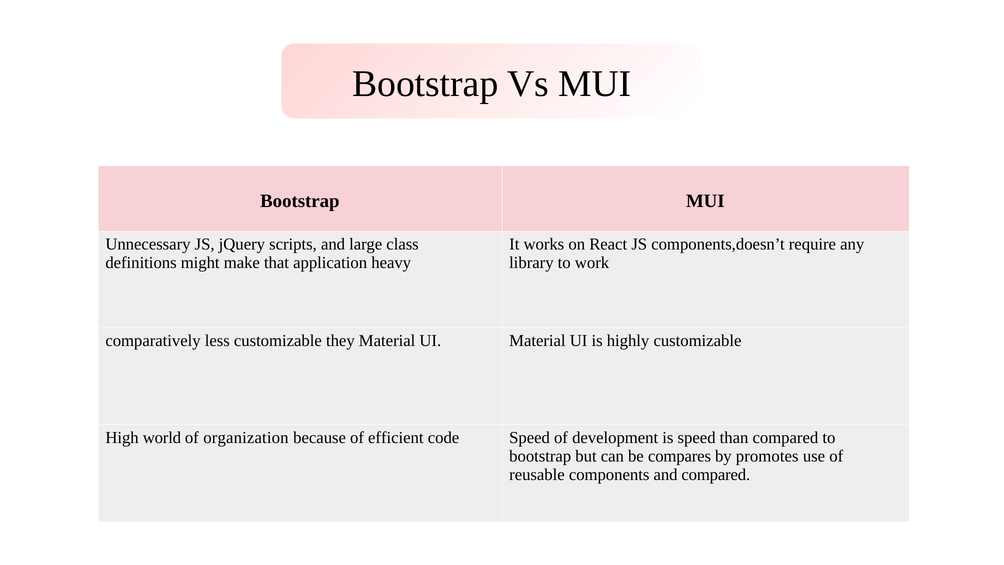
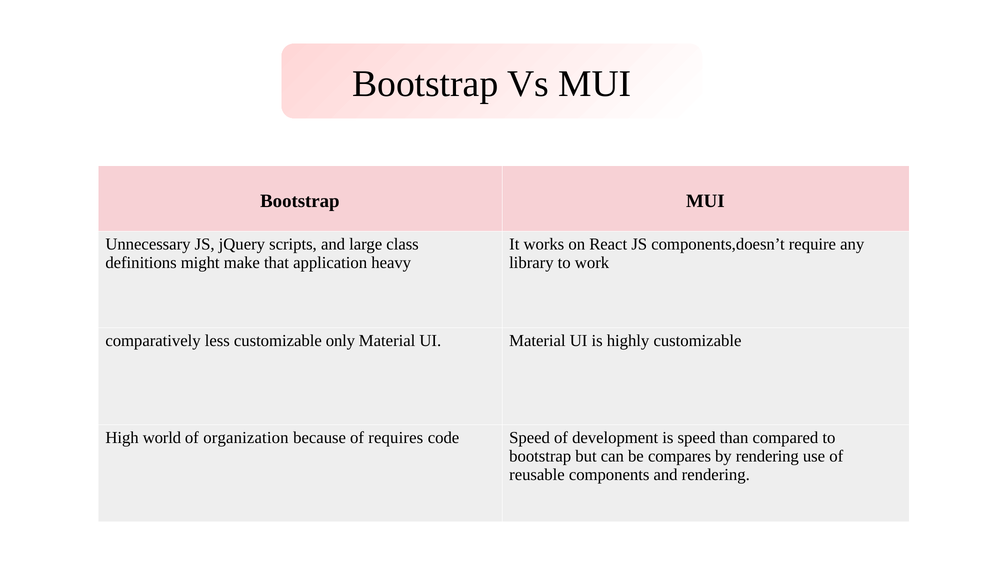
they: they -> only
efficient: efficient -> requires
by promotes: promotes -> rendering
and compared: compared -> rendering
